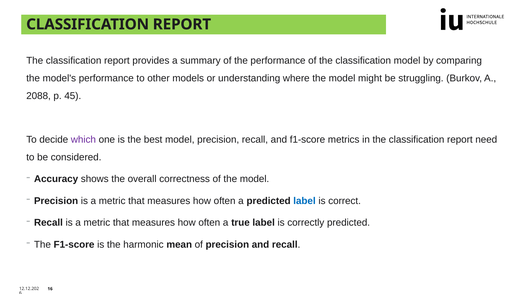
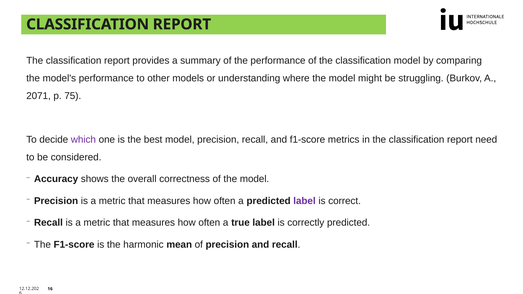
2088: 2088 -> 2071
45: 45 -> 75
label at (304, 201) colour: blue -> purple
